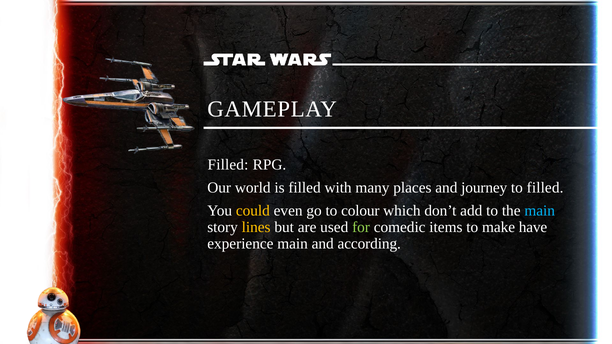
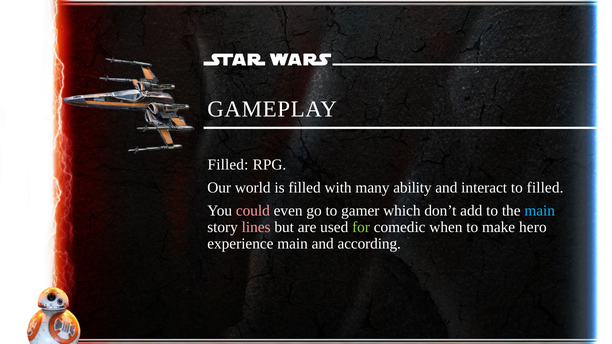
places: places -> ability
journey: journey -> interact
could colour: yellow -> pink
colour: colour -> gamer
lines colour: yellow -> pink
items: items -> when
have: have -> hero
